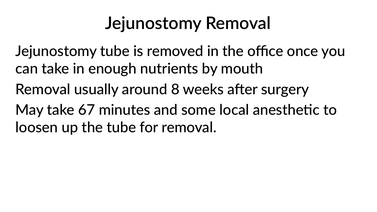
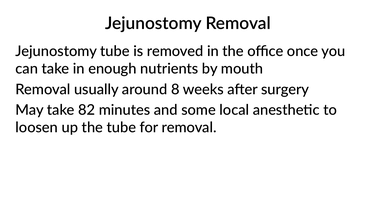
67: 67 -> 82
